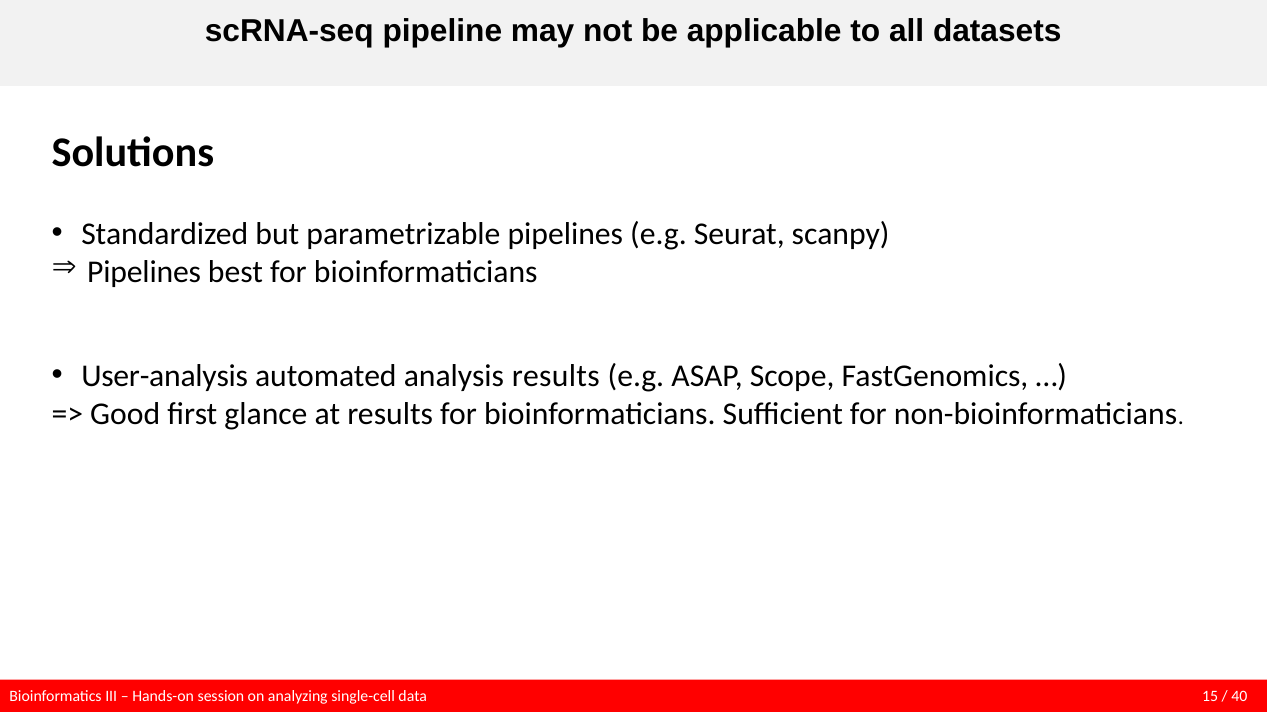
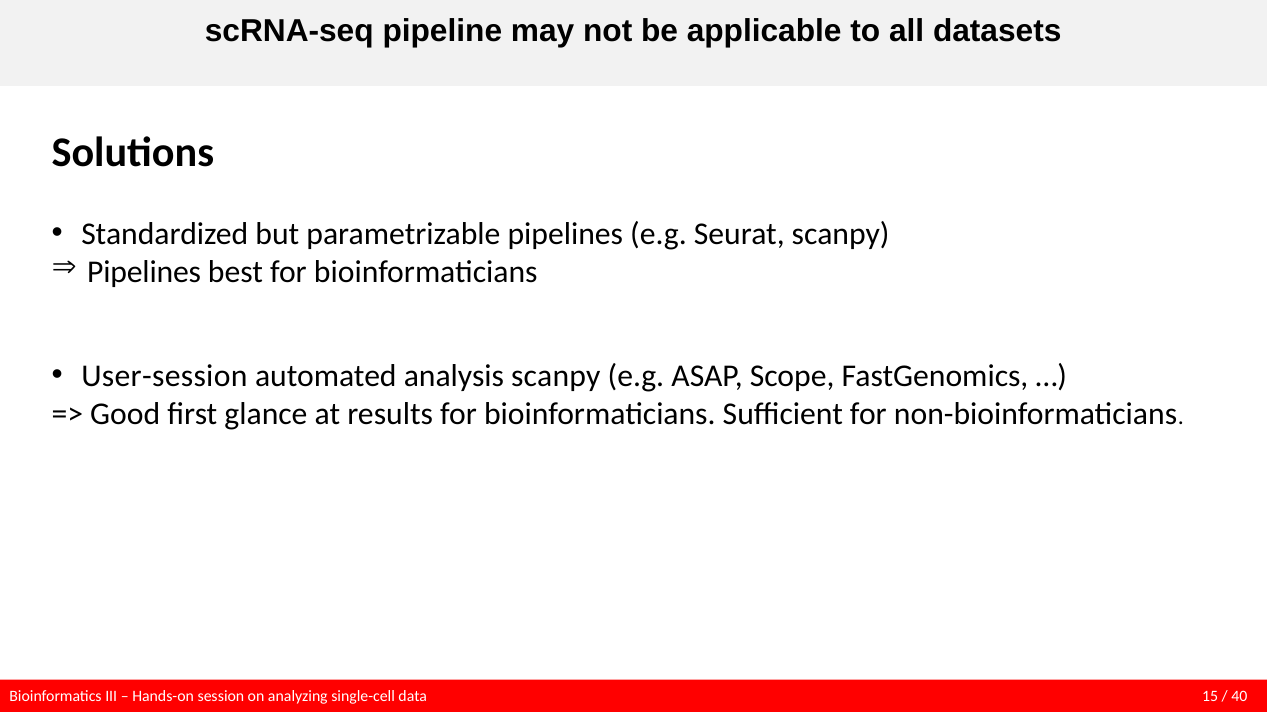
User-analysis: User-analysis -> User-session
analysis results: results -> scanpy
